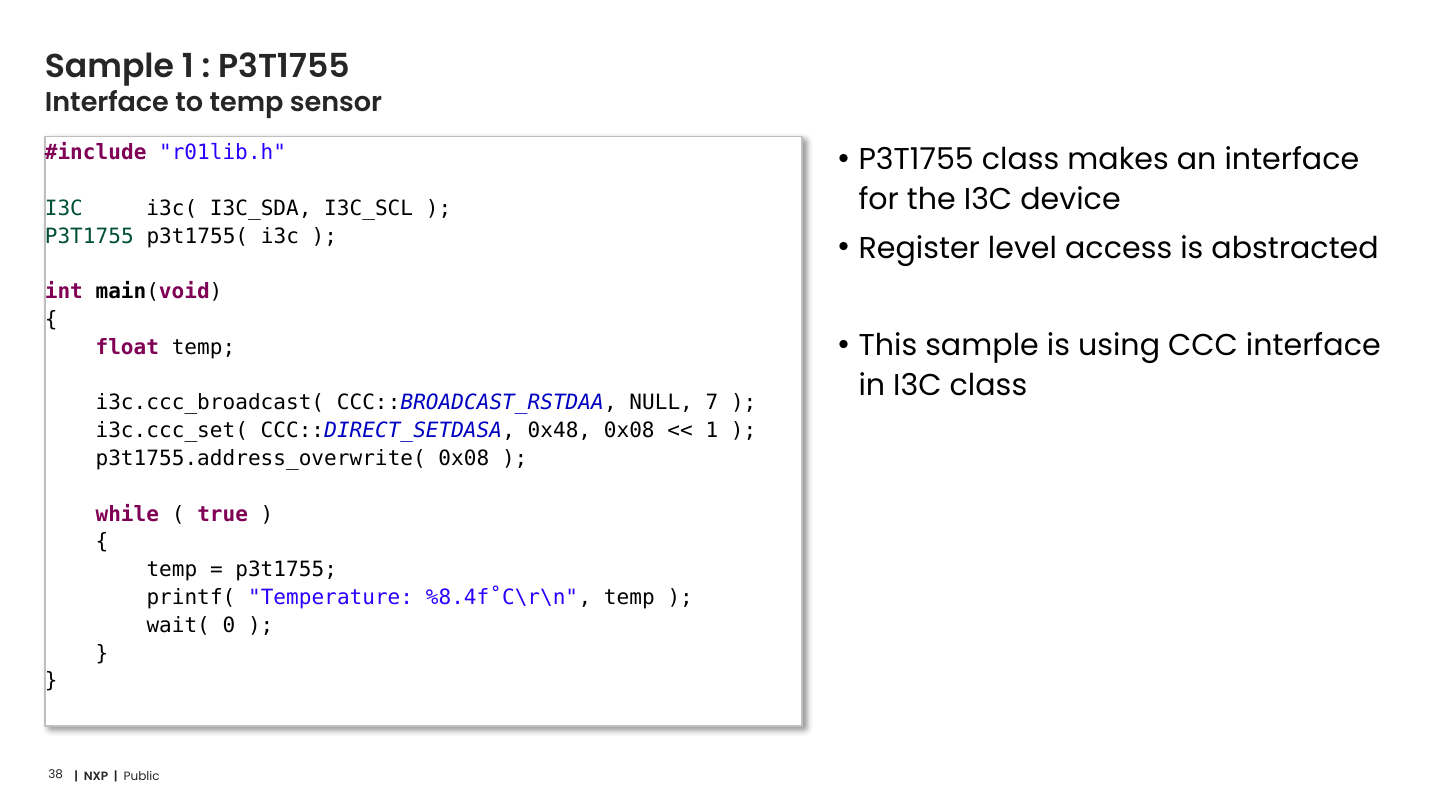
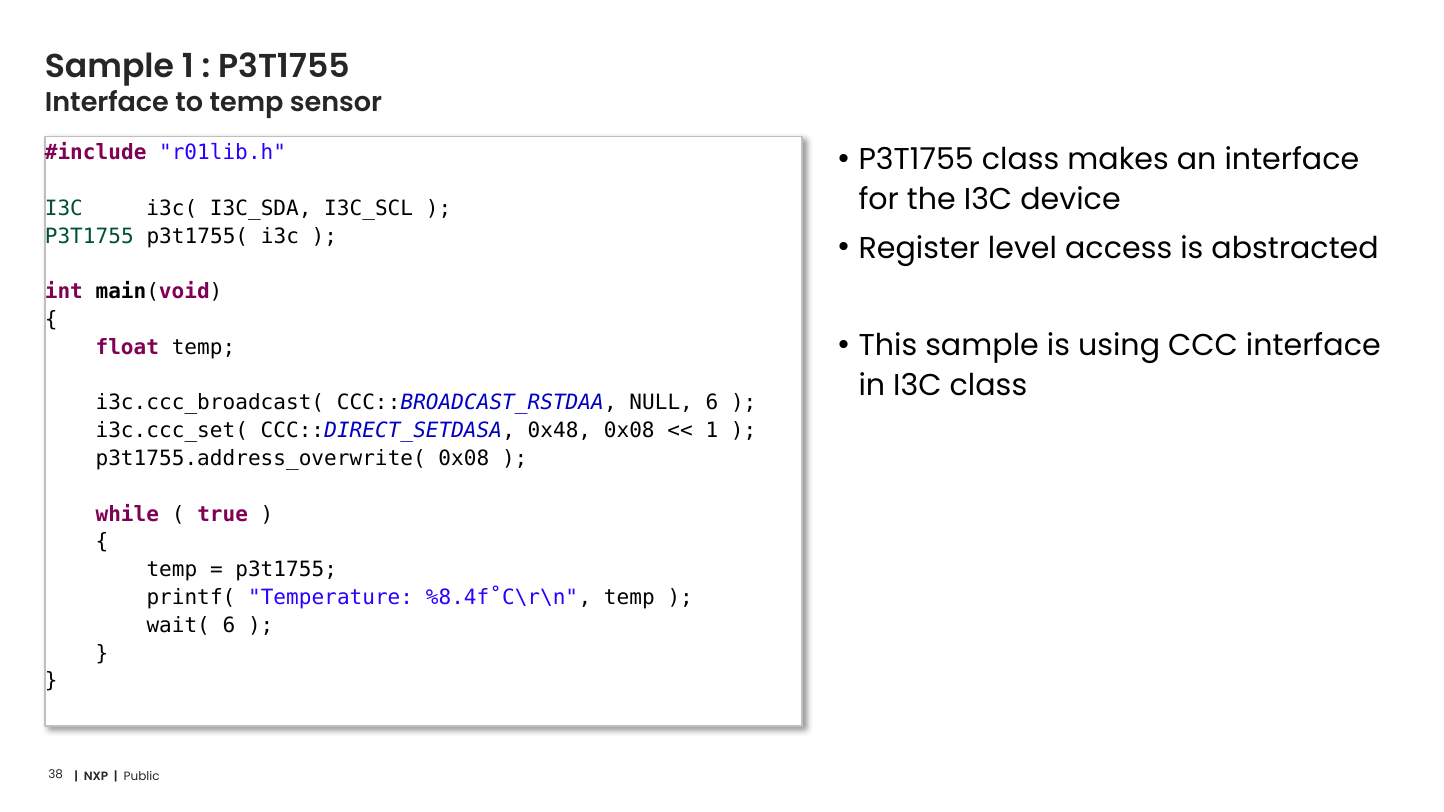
NULL 7: 7 -> 6
wait( 0: 0 -> 6
